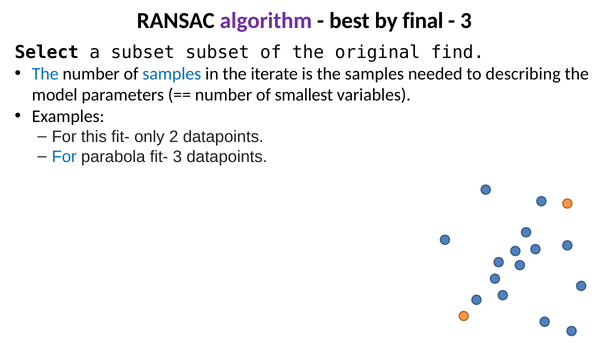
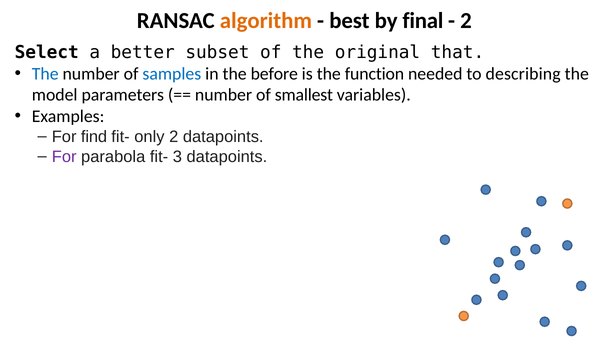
algorithm colour: purple -> orange
3 at (466, 21): 3 -> 2
a subset: subset -> better
find: find -> that
iterate: iterate -> before
the samples: samples -> function
this: this -> find
For at (64, 156) colour: blue -> purple
